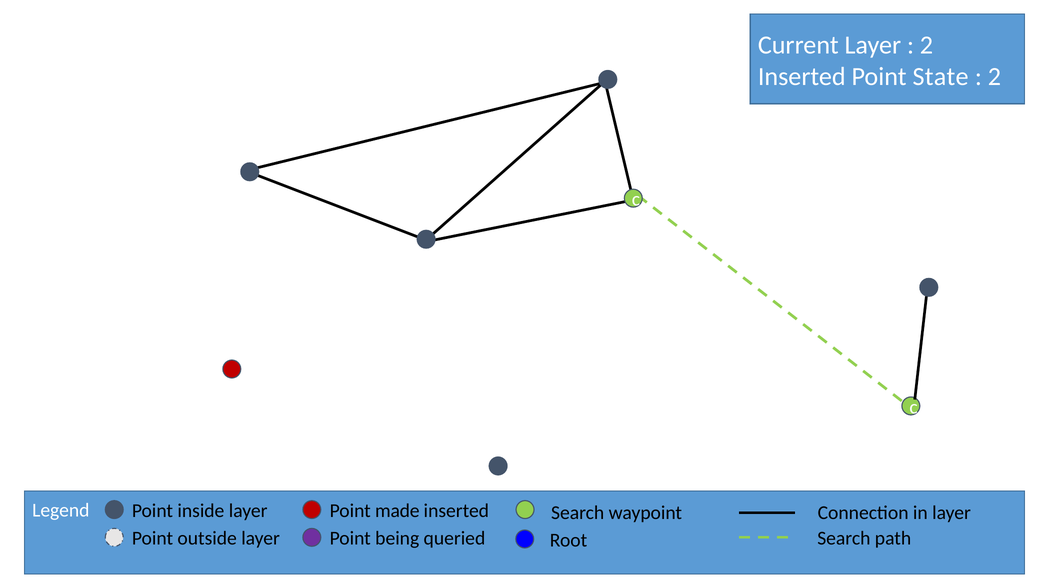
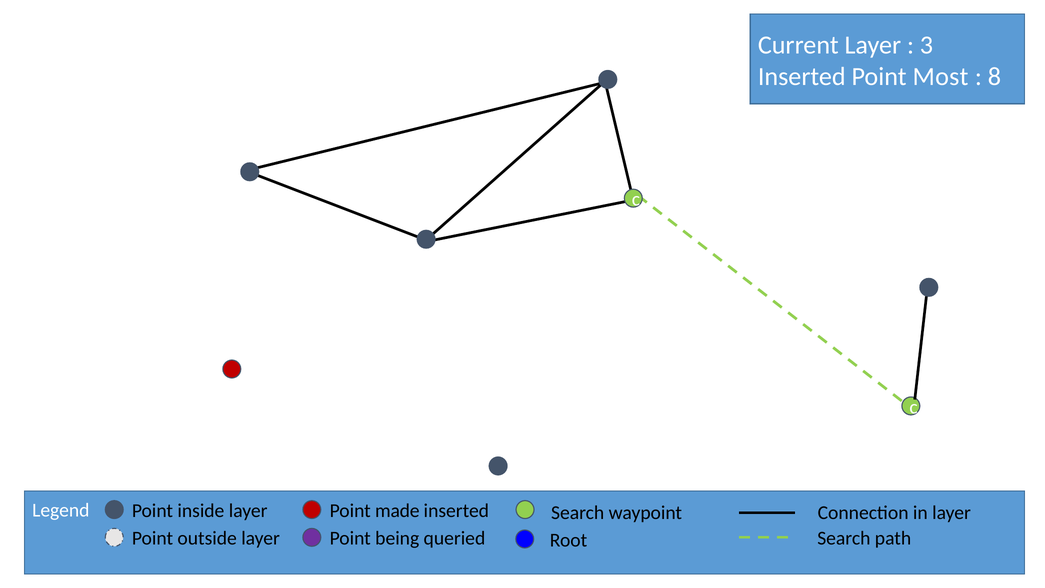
2 at (926, 45): 2 -> 3
State: State -> Most
2 at (994, 76): 2 -> 8
